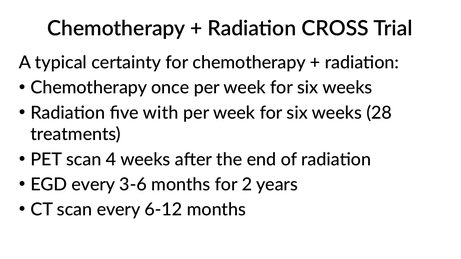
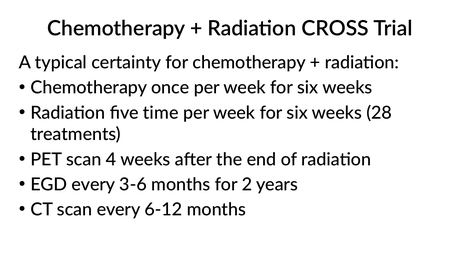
with: with -> time
